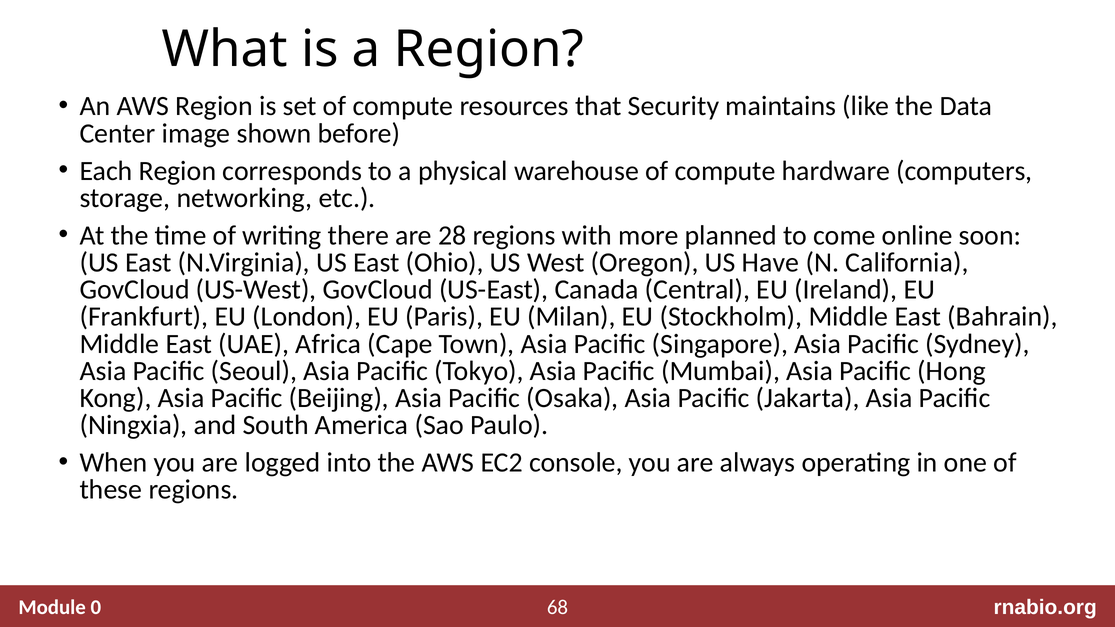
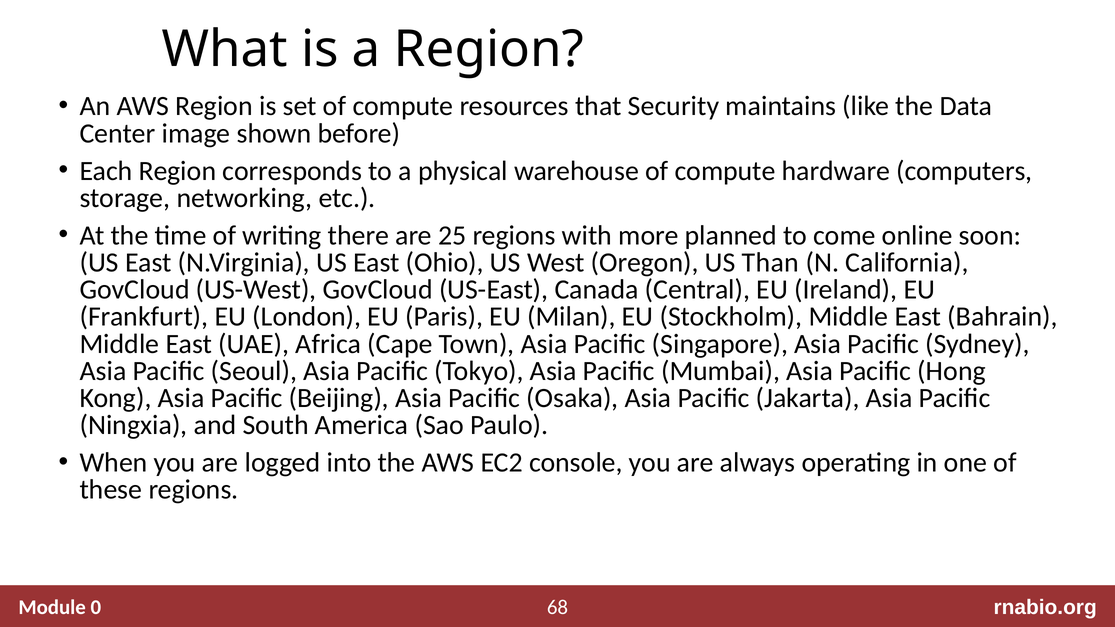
28: 28 -> 25
Have: Have -> Than
